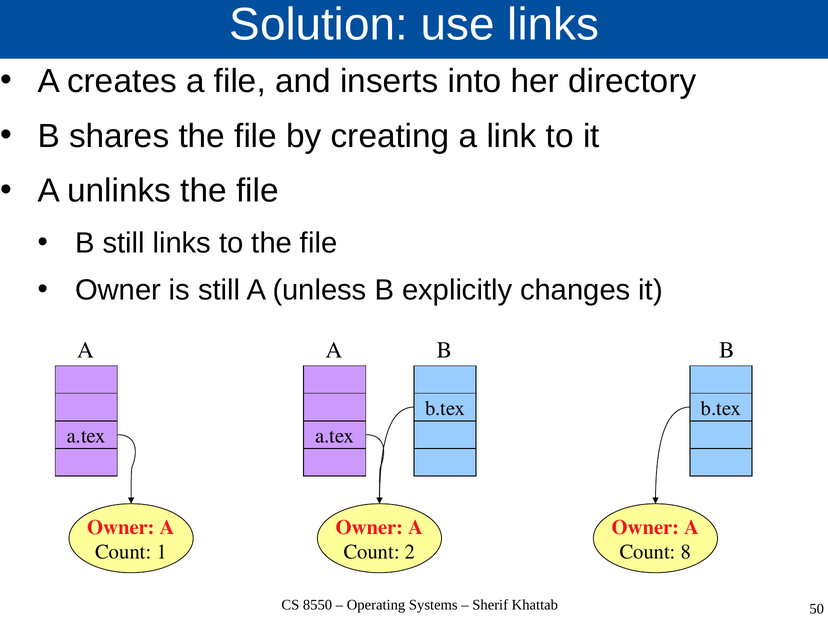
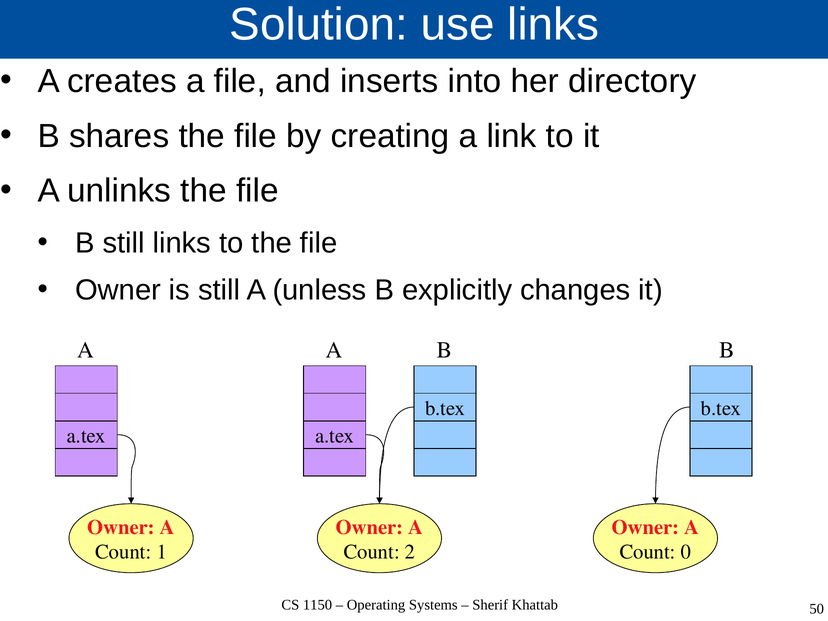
8: 8 -> 0
8550: 8550 -> 1150
